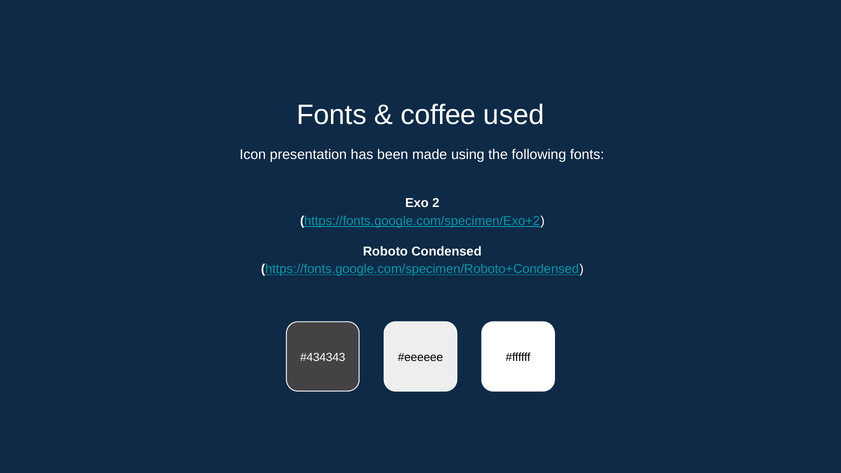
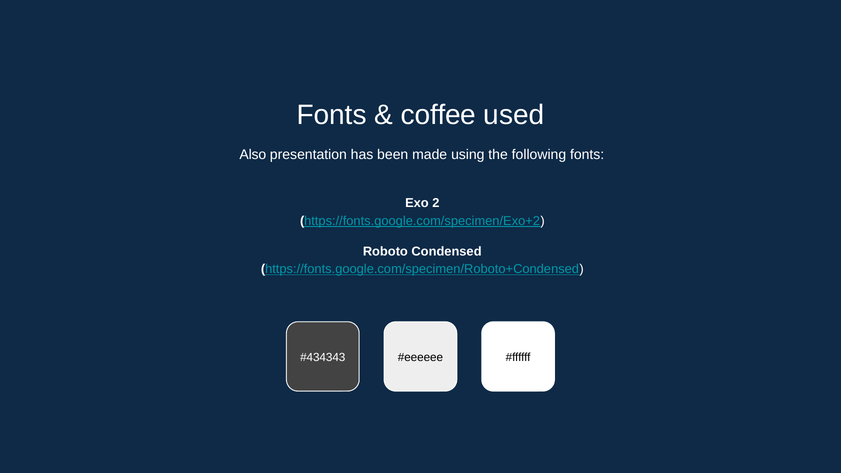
Icon: Icon -> Also
